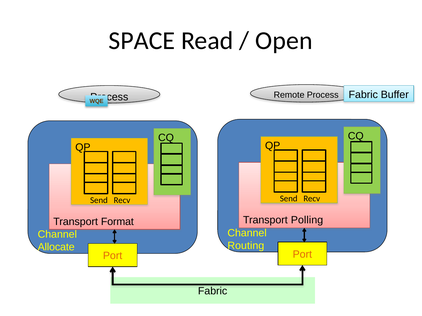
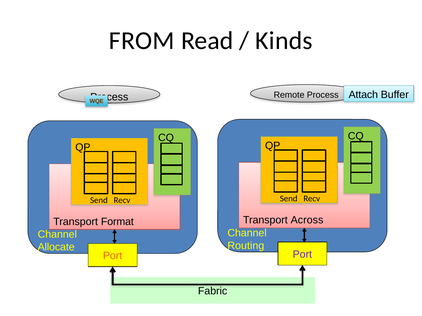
SPACE: SPACE -> FROM
Open: Open -> Kinds
Fabric at (363, 95): Fabric -> Attach
Polling: Polling -> Across
Port at (302, 255) colour: orange -> purple
